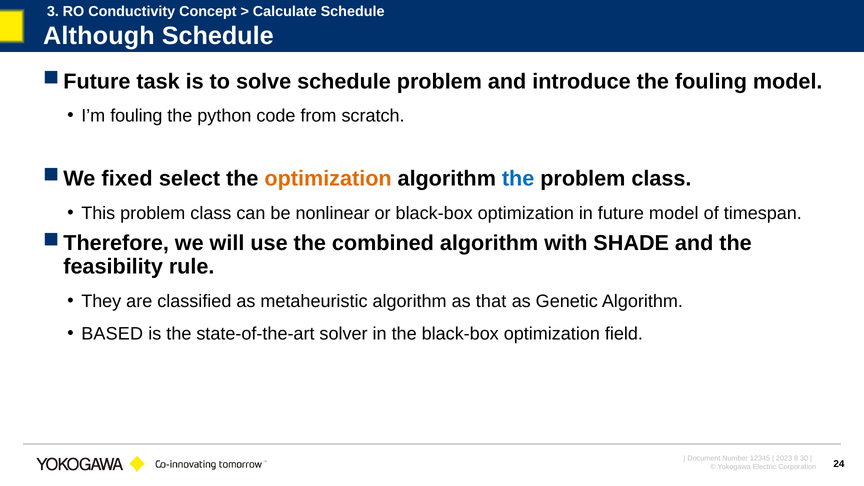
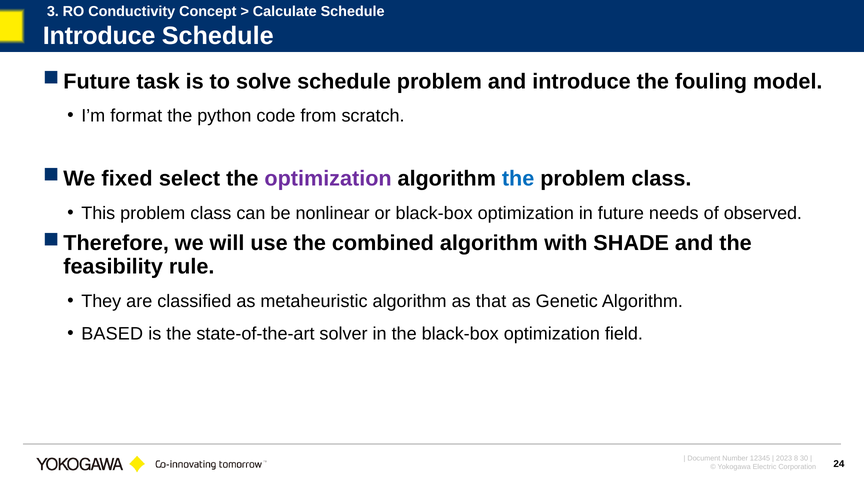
Although at (99, 36): Although -> Introduce
I’m fouling: fouling -> format
optimization at (328, 179) colour: orange -> purple
future model: model -> needs
timespan: timespan -> observed
